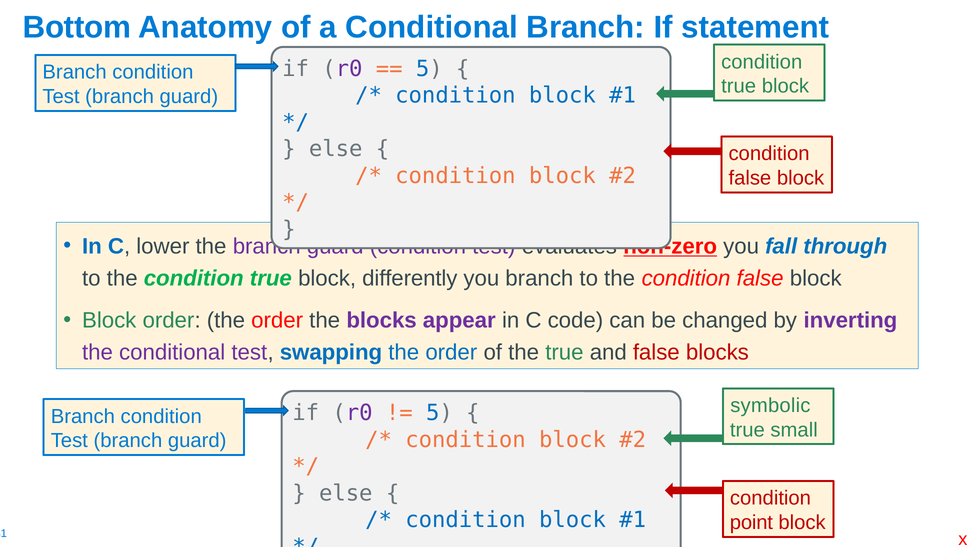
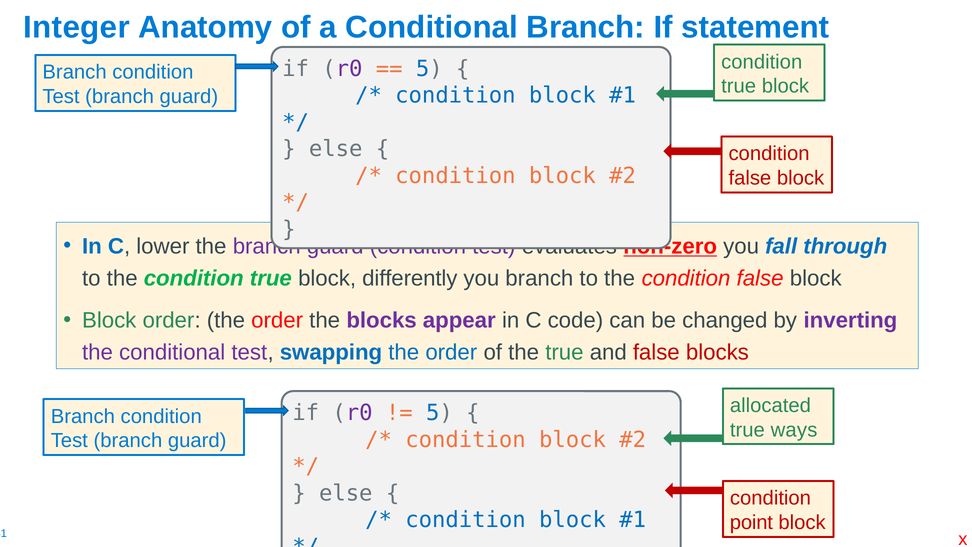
Bottom: Bottom -> Integer
symbolic: symbolic -> allocated
small: small -> ways
